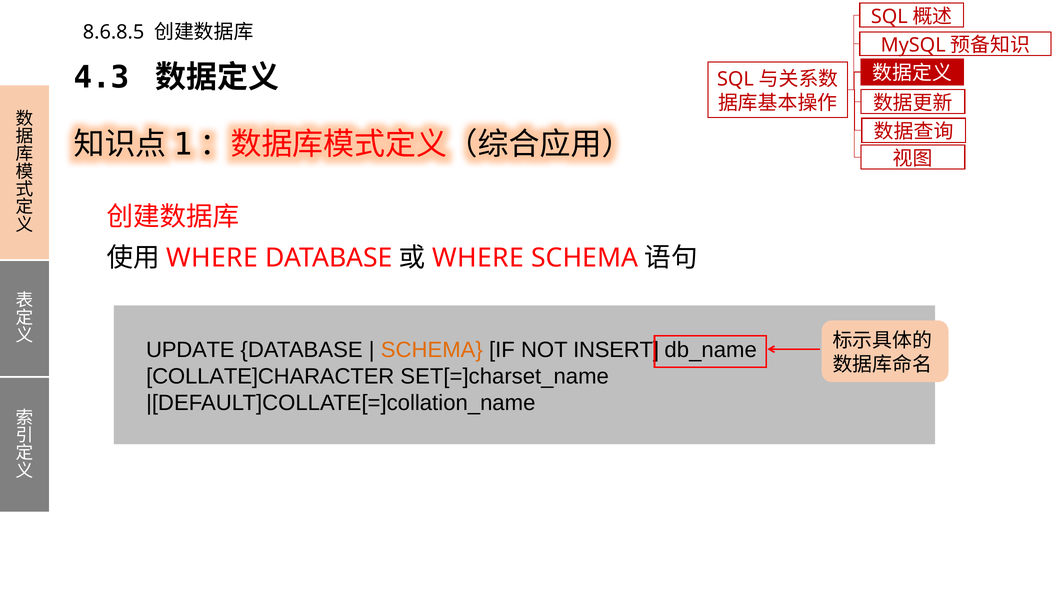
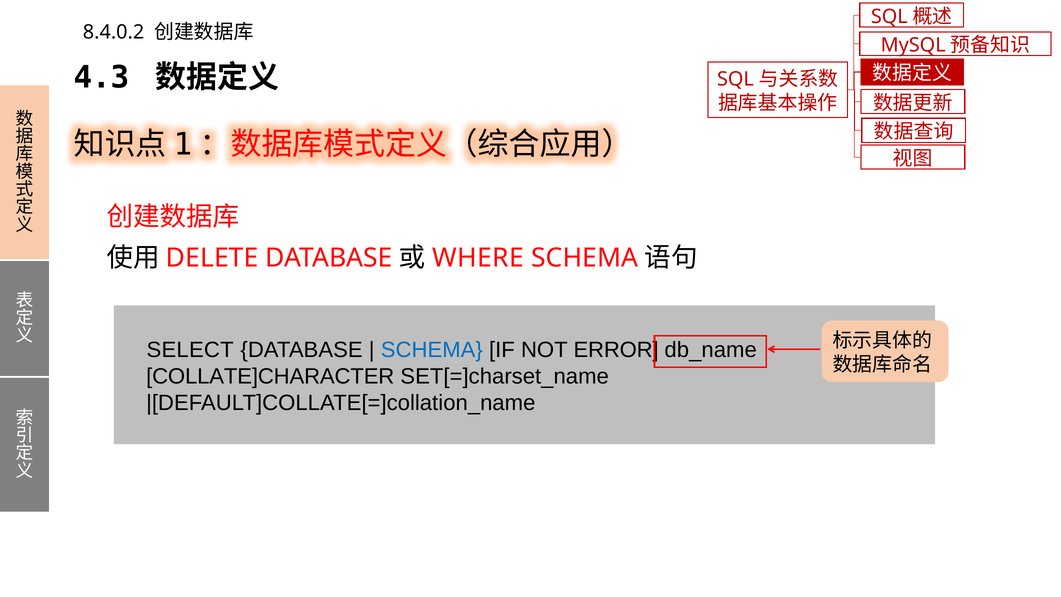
8.6.8.5: 8.6.8.5 -> 8.4.0.2
WHERE at (212, 258): WHERE -> DELETE
UPDATE: UPDATE -> SELECT
SCHEMA at (432, 350) colour: orange -> blue
INSERT: INSERT -> ERROR
